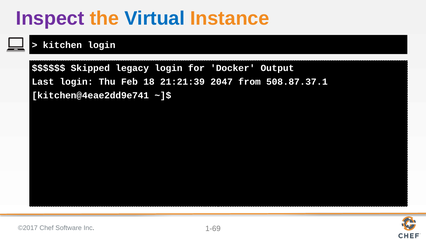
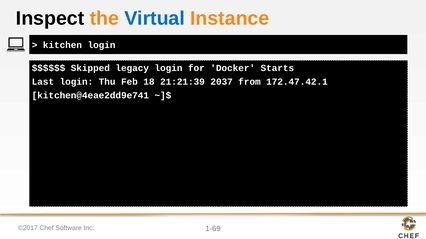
Inspect colour: purple -> black
Output: Output -> Starts
2047: 2047 -> 2037
508.87.37.1: 508.87.37.1 -> 172.47.42.1
